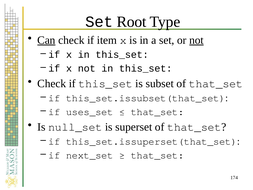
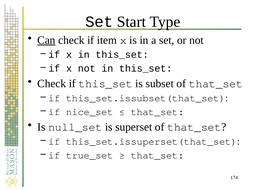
Root: Root -> Start
not at (197, 40) underline: present -> none
uses_set: uses_set -> nice_set
next_set: next_set -> true_set
